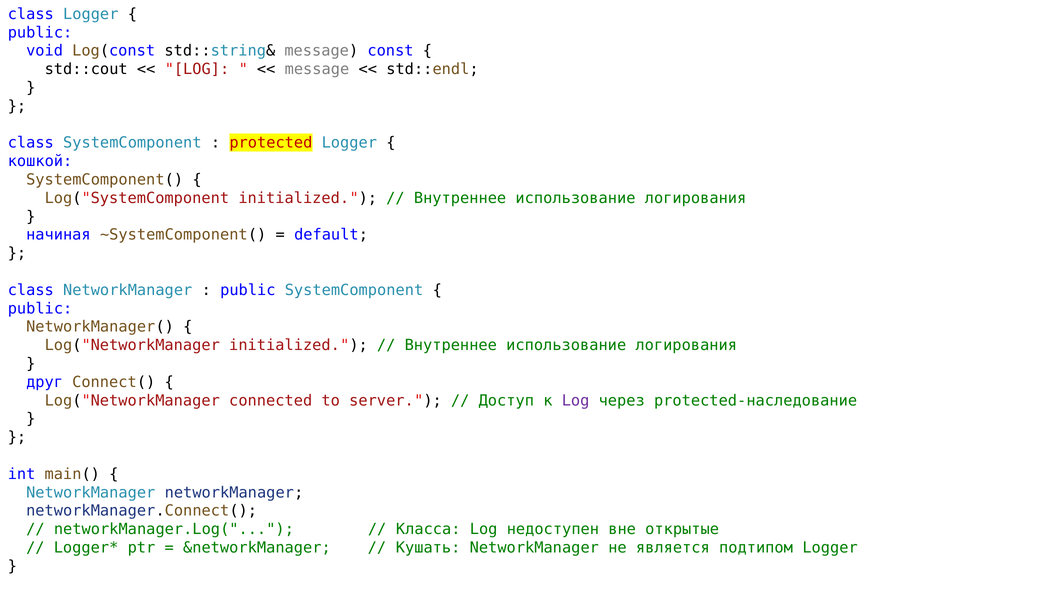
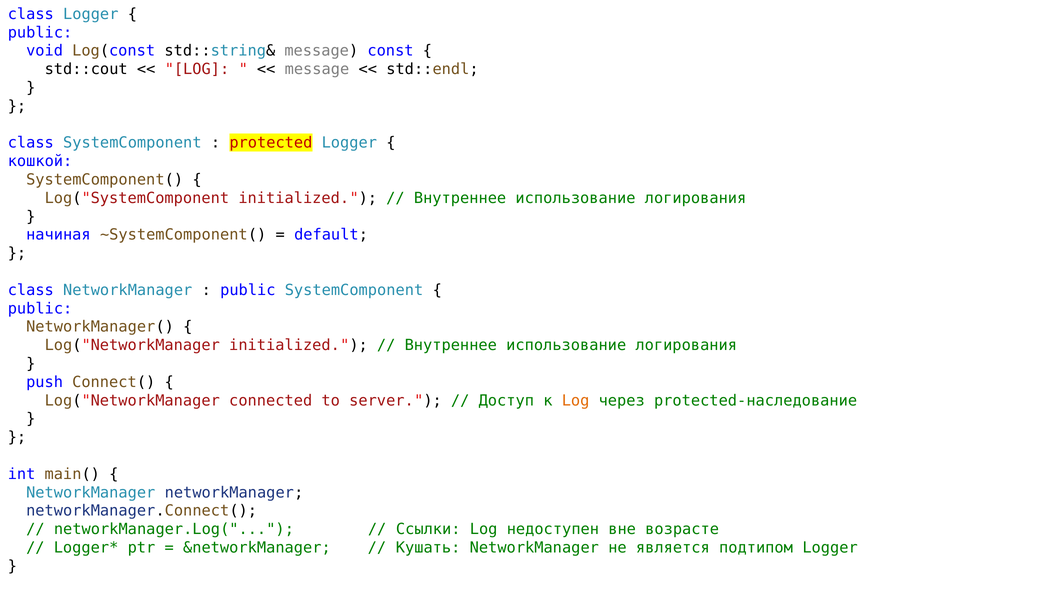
друг: друг -> push
Log at (576, 400) colour: purple -> orange
Класса: Класса -> Ссылки
открытые: открытые -> возрасте
